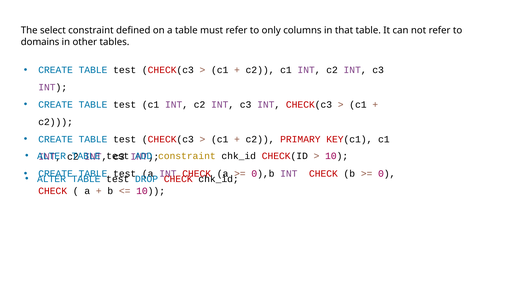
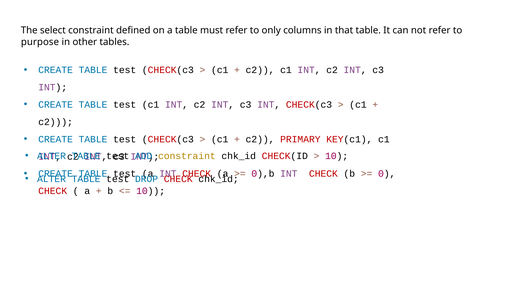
domains: domains -> purpose
